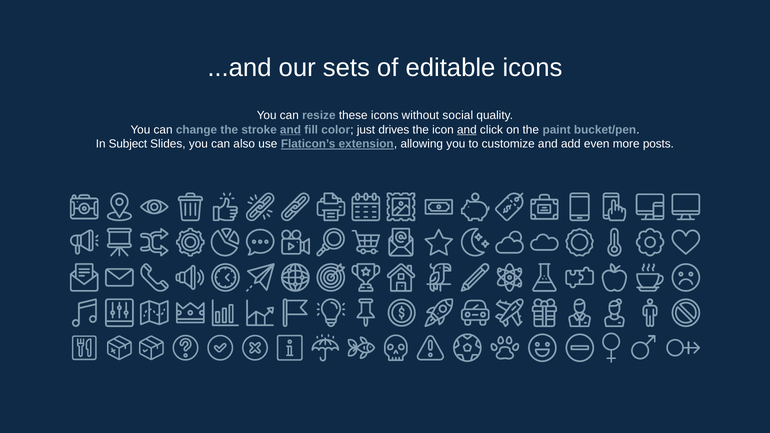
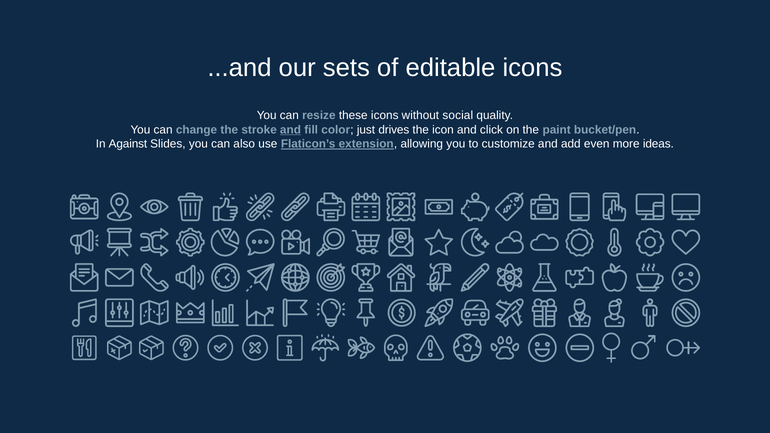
and at (467, 130) underline: present -> none
Subject: Subject -> Against
posts: posts -> ideas
